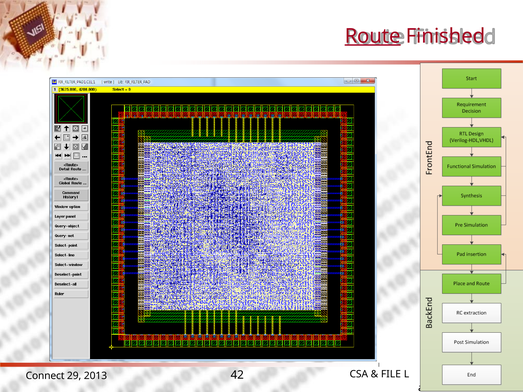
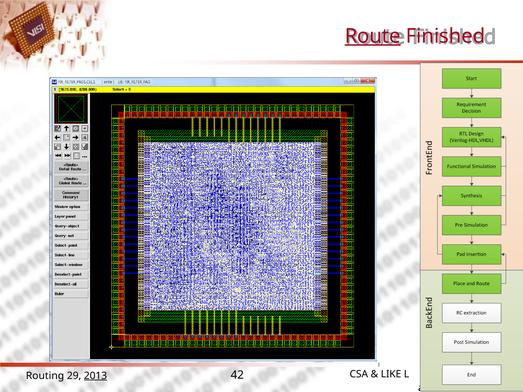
Connect: Connect -> Routing
2013 underline: none -> present
FILE: FILE -> LIKE
